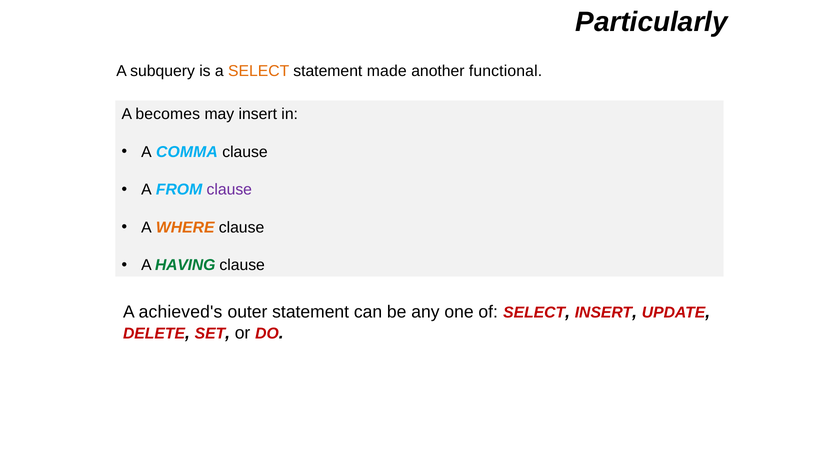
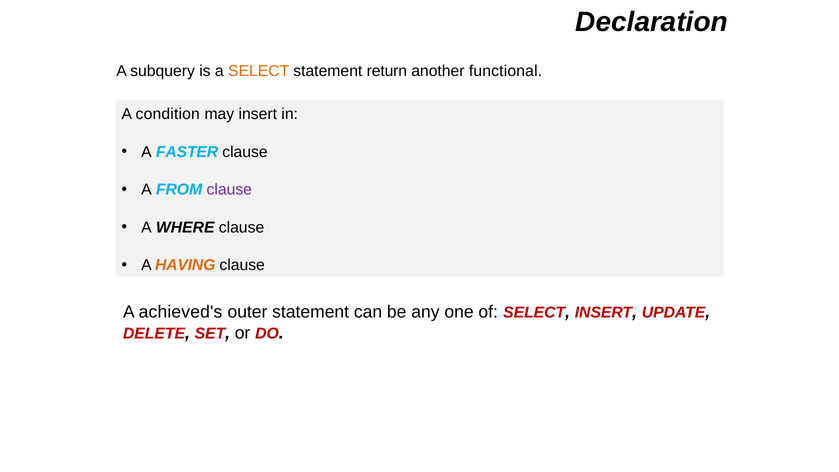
Particularly: Particularly -> Declaration
made: made -> return
becomes: becomes -> condition
COMMA: COMMA -> FASTER
WHERE colour: orange -> black
HAVING colour: green -> orange
